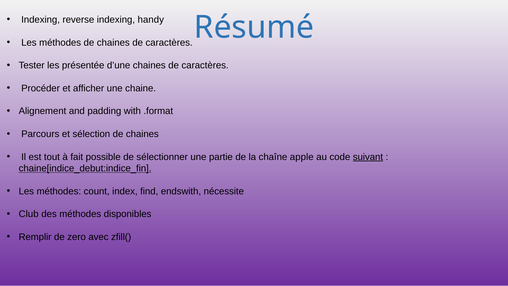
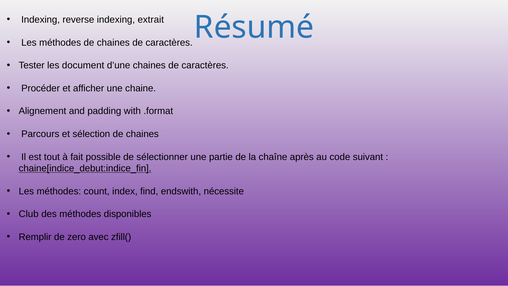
handy: handy -> extrait
présentée: présentée -> document
apple: apple -> après
suivant underline: present -> none
